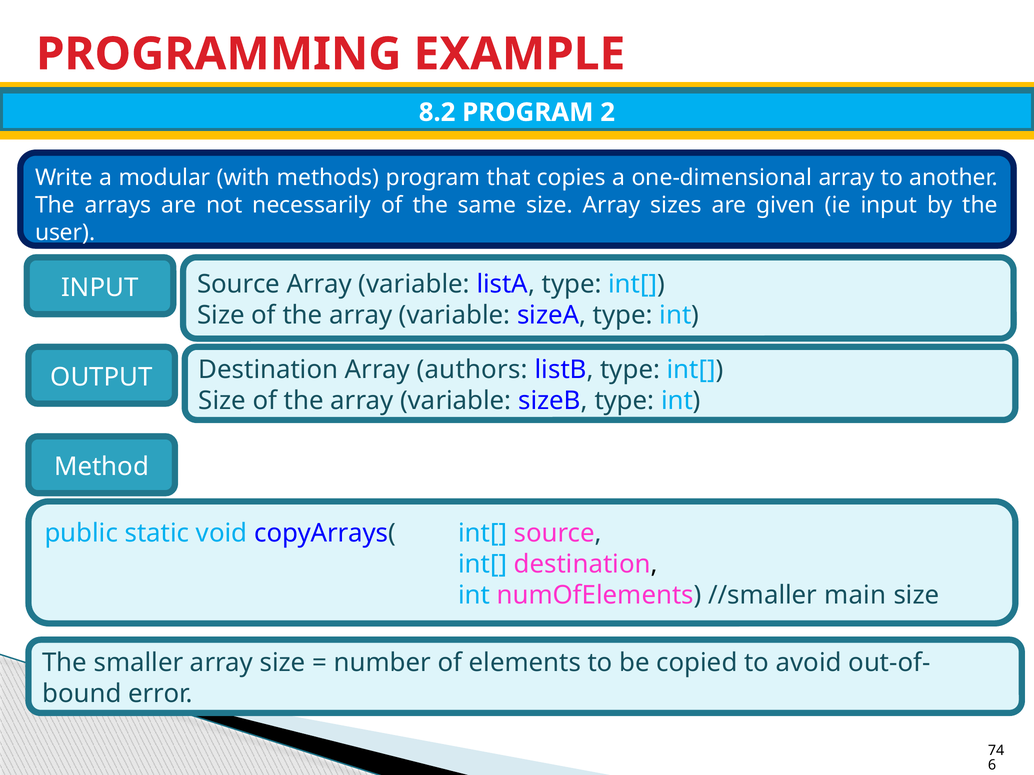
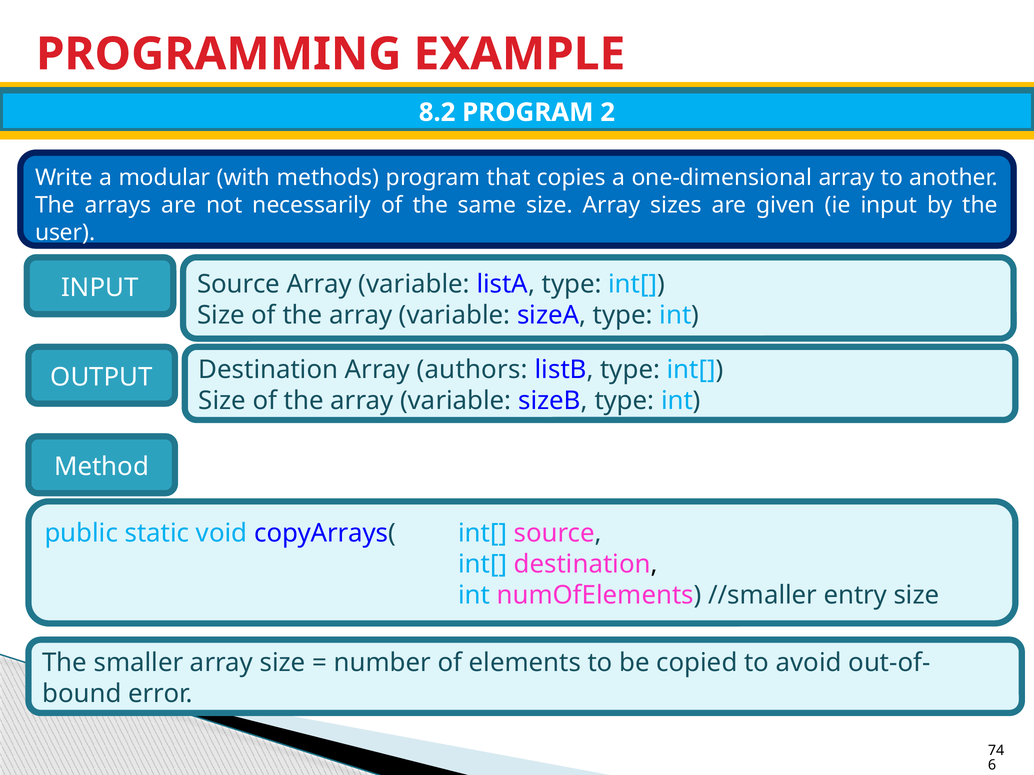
main: main -> entry
